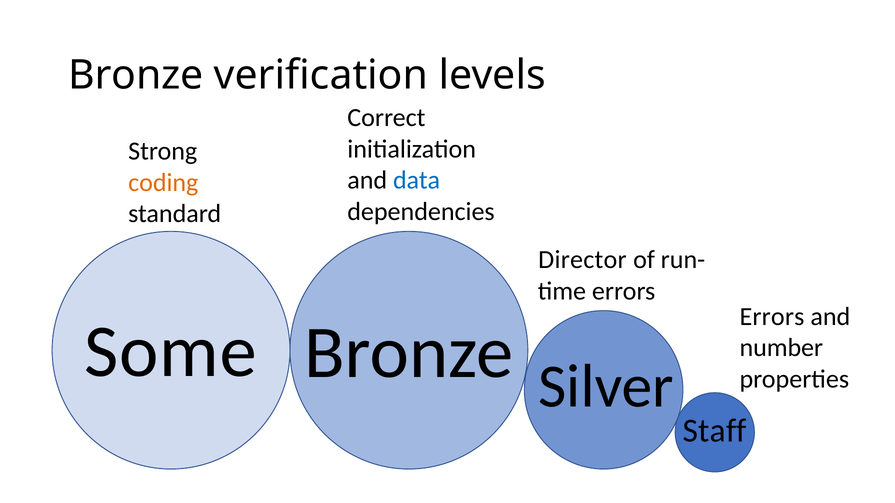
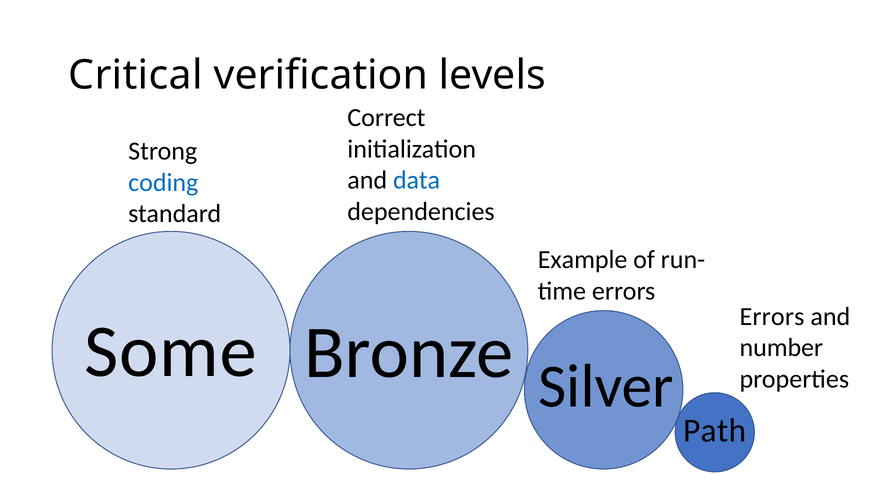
Bronze at (136, 75): Bronze -> Critical
coding colour: orange -> blue
Director: Director -> Example
Staff: Staff -> Path
